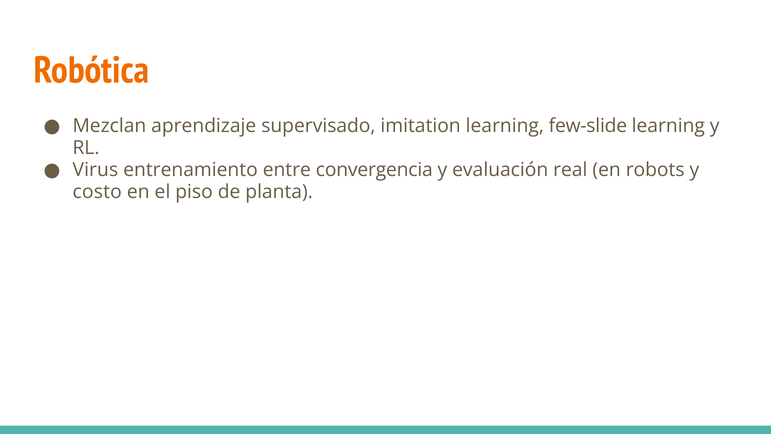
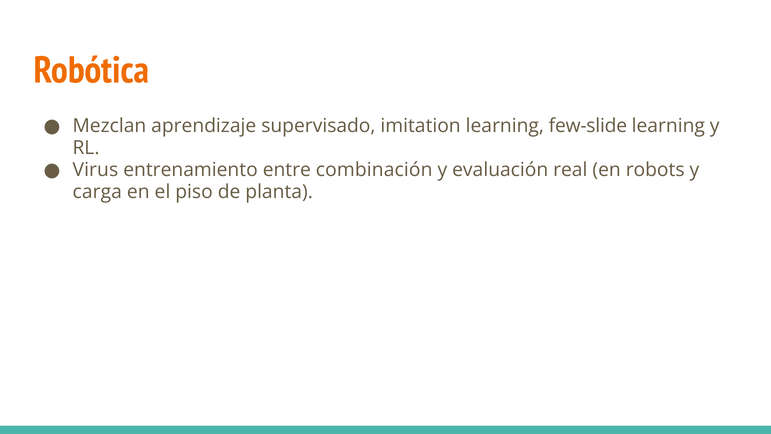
convergencia: convergencia -> combinación
costo: costo -> carga
